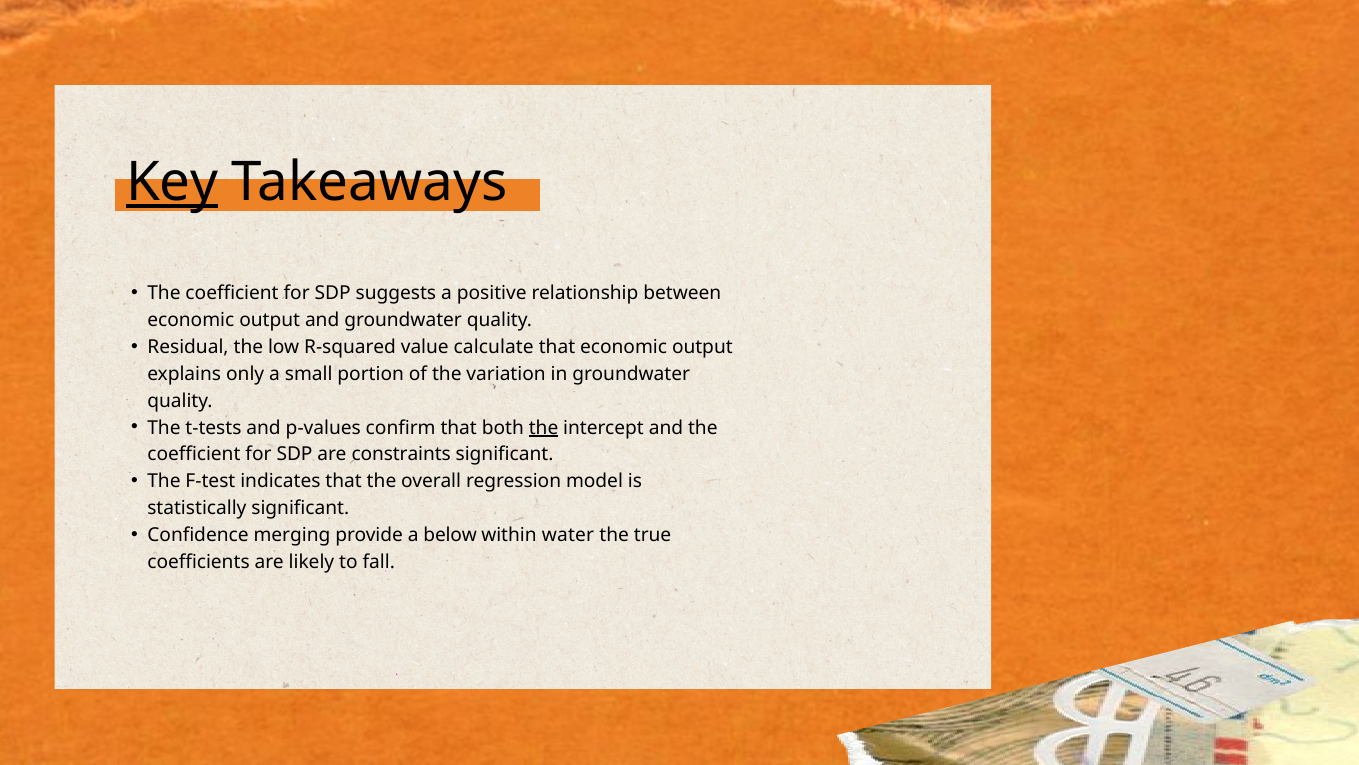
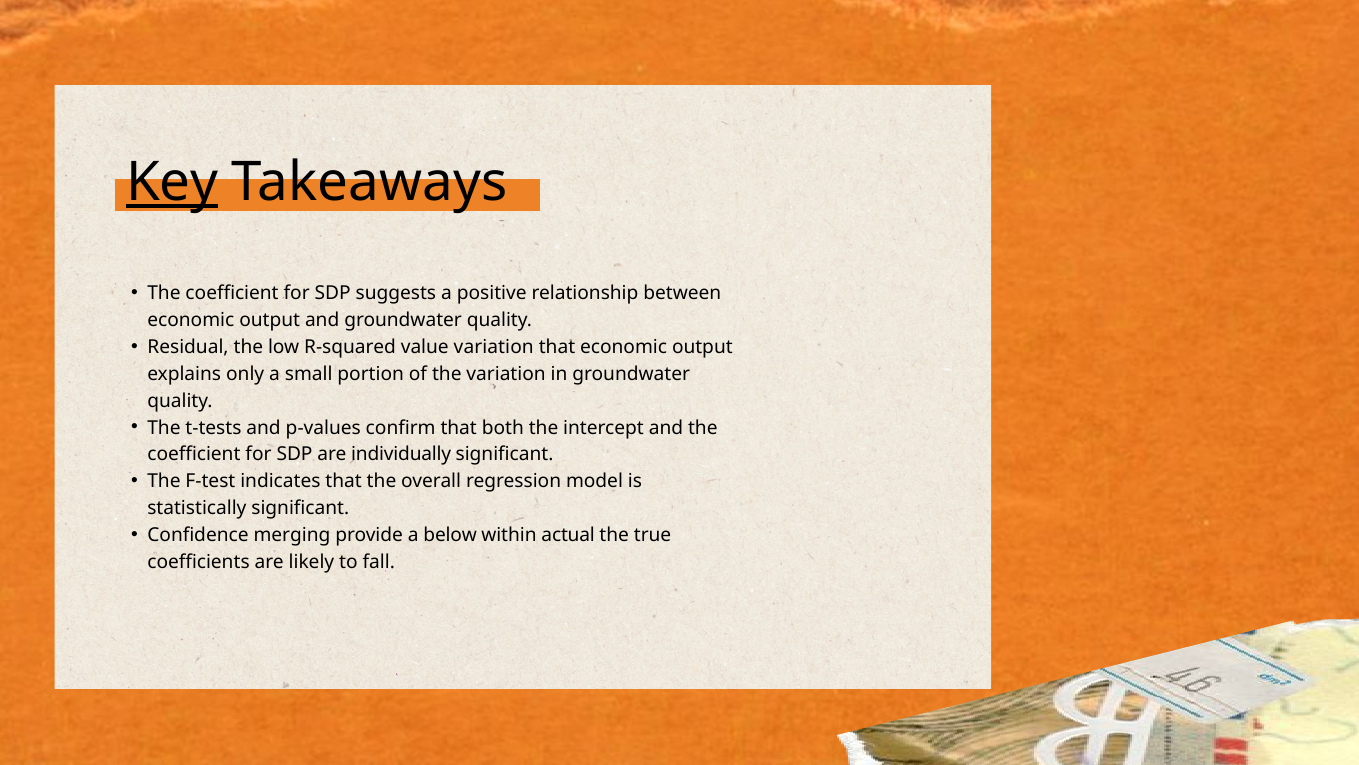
value calculate: calculate -> variation
the at (544, 427) underline: present -> none
constraints: constraints -> individually
water: water -> actual
